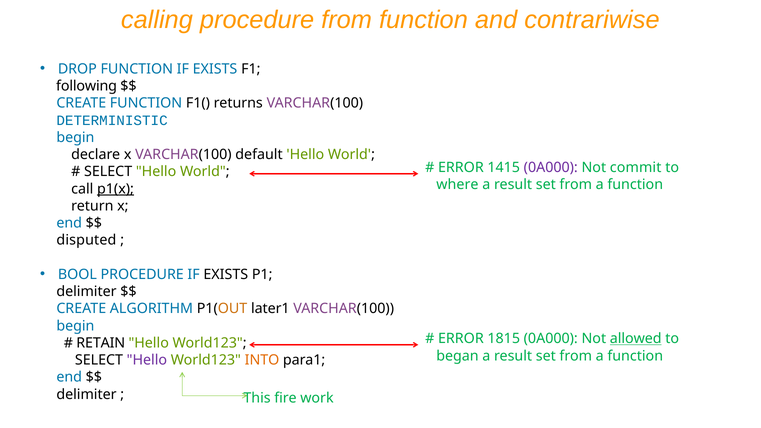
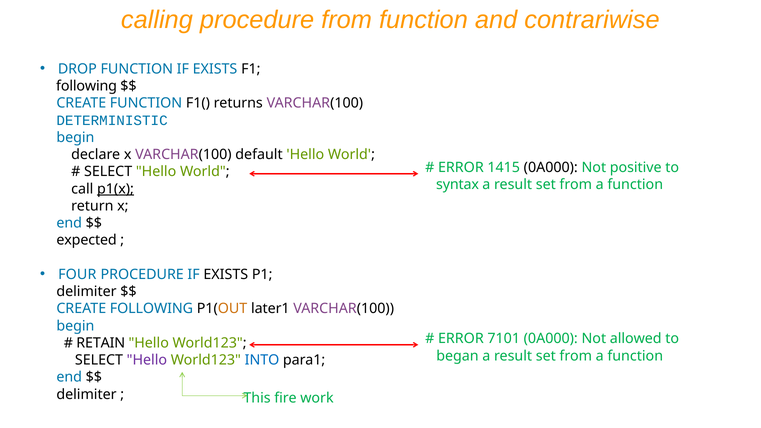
0A000 at (551, 168) colour: purple -> black
commit: commit -> positive
where: where -> syntax
disputed: disputed -> expected
BOOL: BOOL -> FOUR
CREATE ALGORITHM: ALGORITHM -> FOLLOWING
1815: 1815 -> 7101
allowed underline: present -> none
INTO colour: orange -> blue
